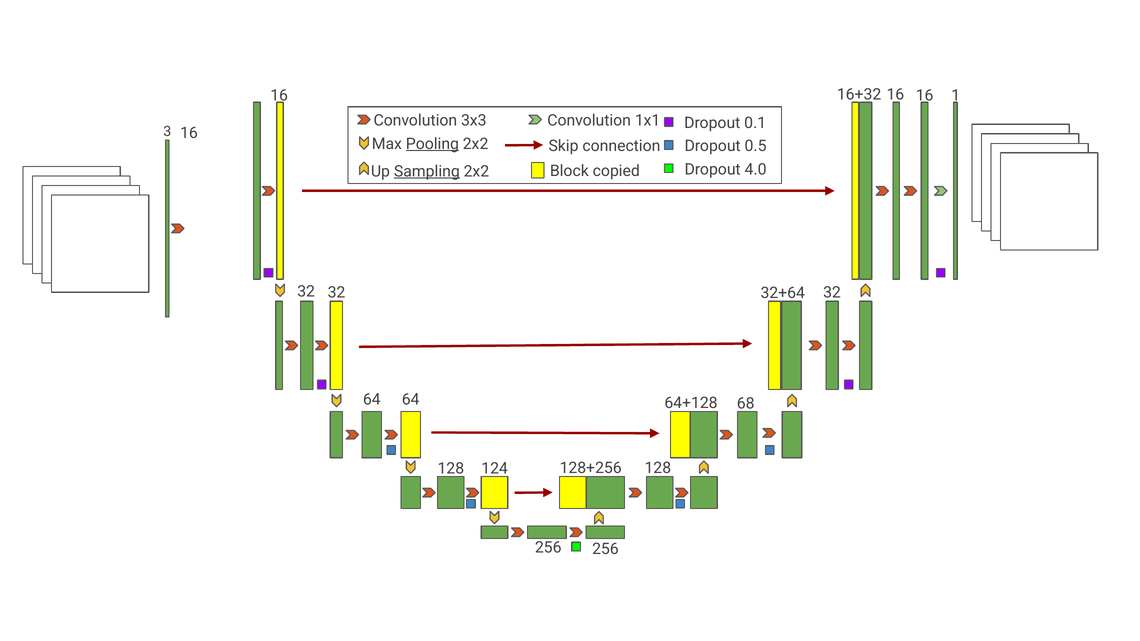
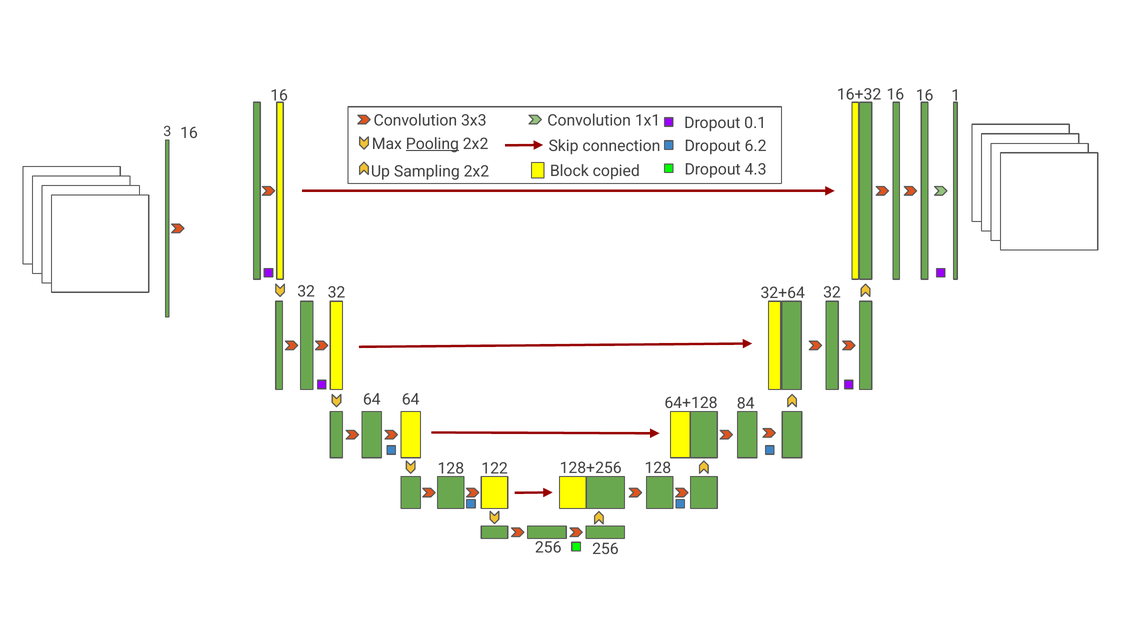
0.5: 0.5 -> 6.2
4.0: 4.0 -> 4.3
Sampling underline: present -> none
68: 68 -> 84
124: 124 -> 122
